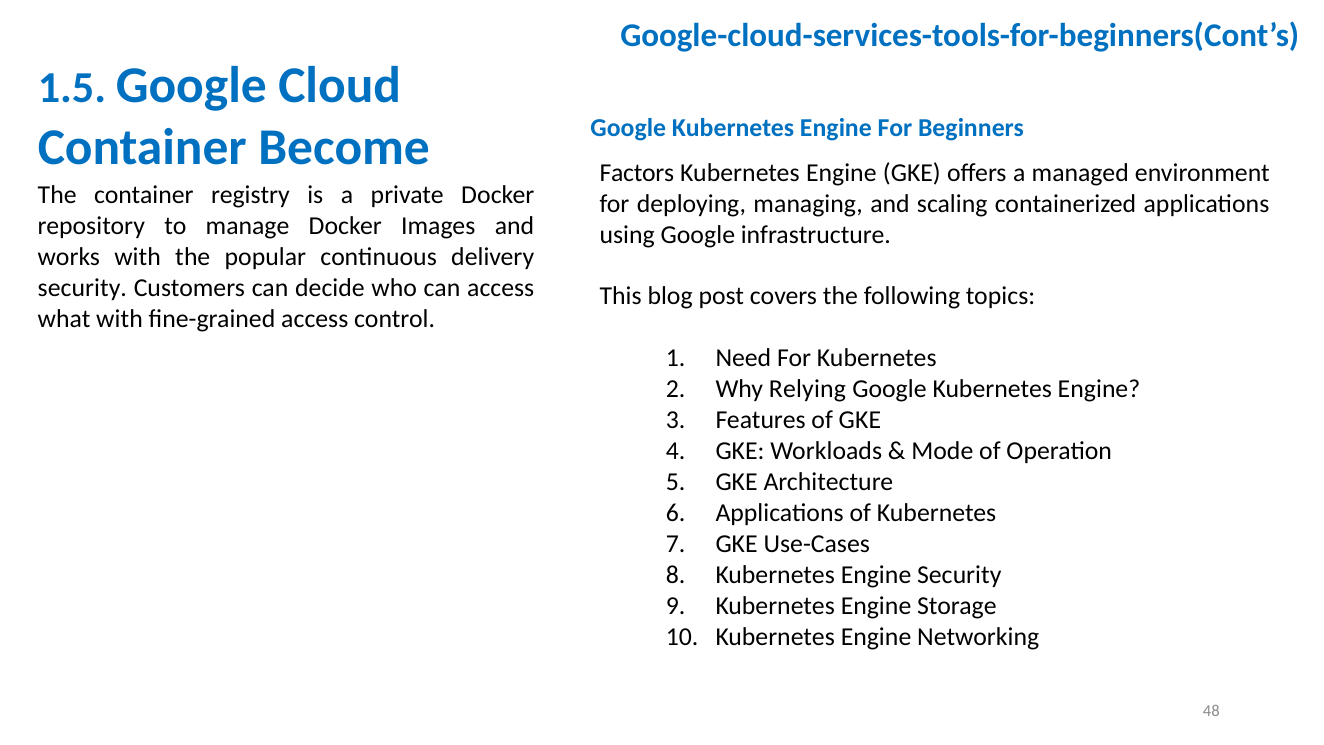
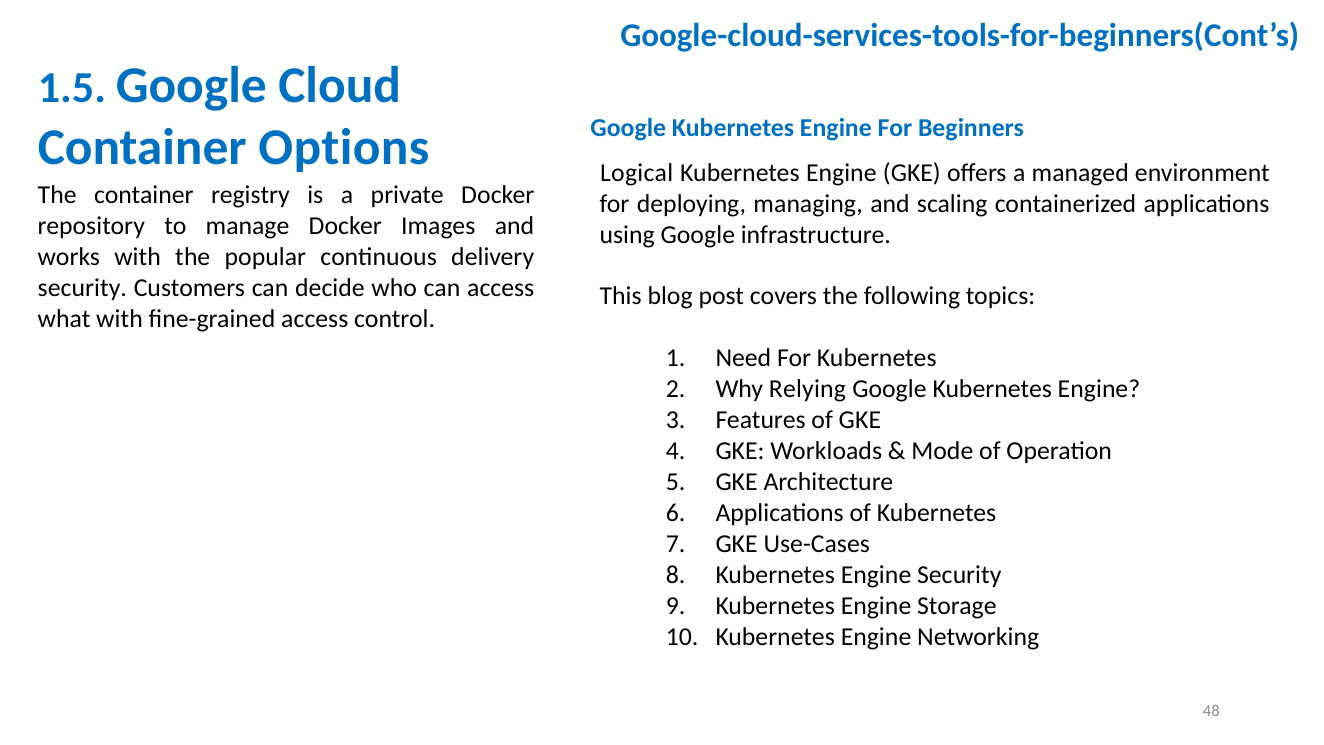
Become: Become -> Options
Factors: Factors -> Logical
